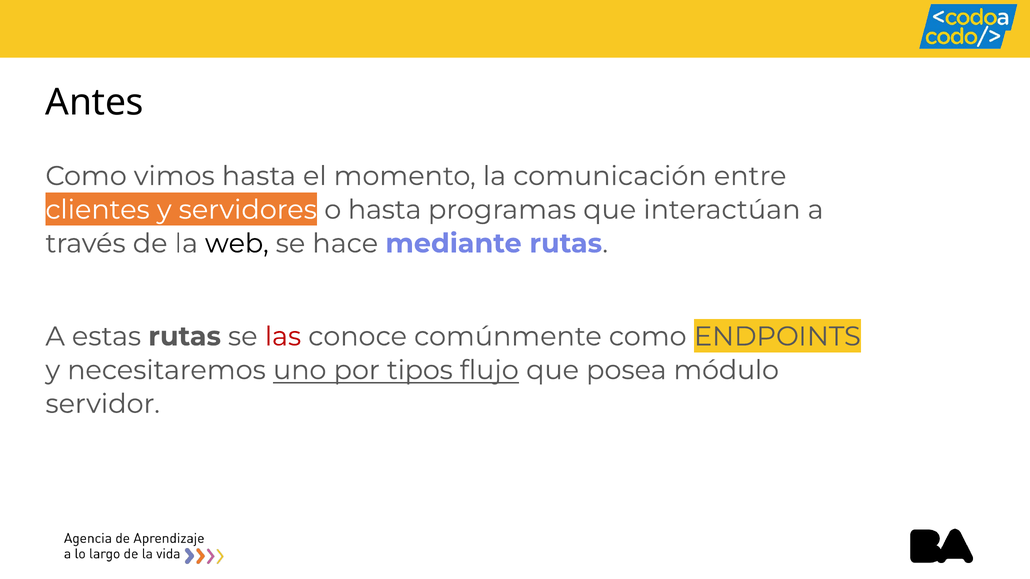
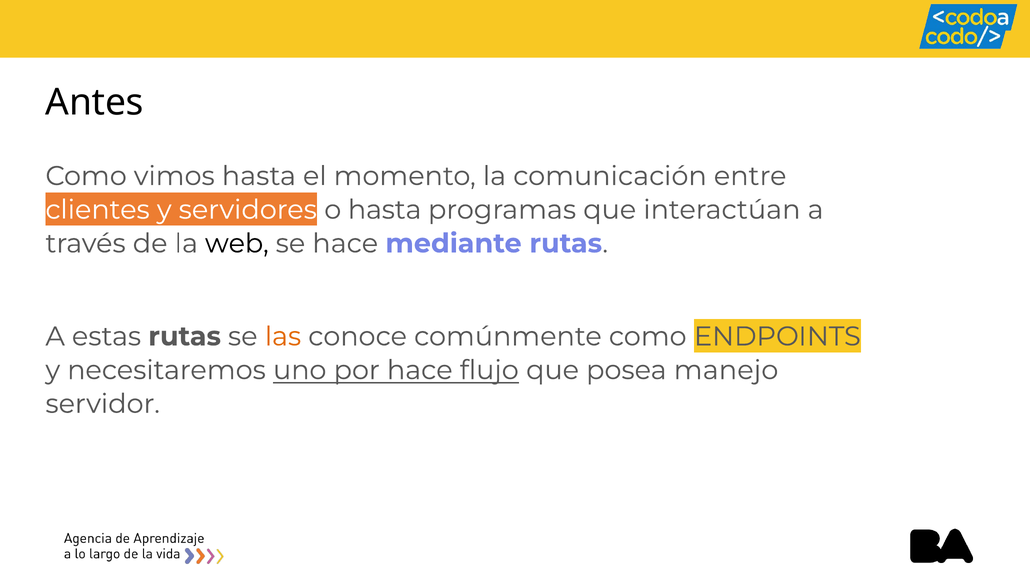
las colour: red -> orange
por tipos: tipos -> hace
módulo: módulo -> manejo
